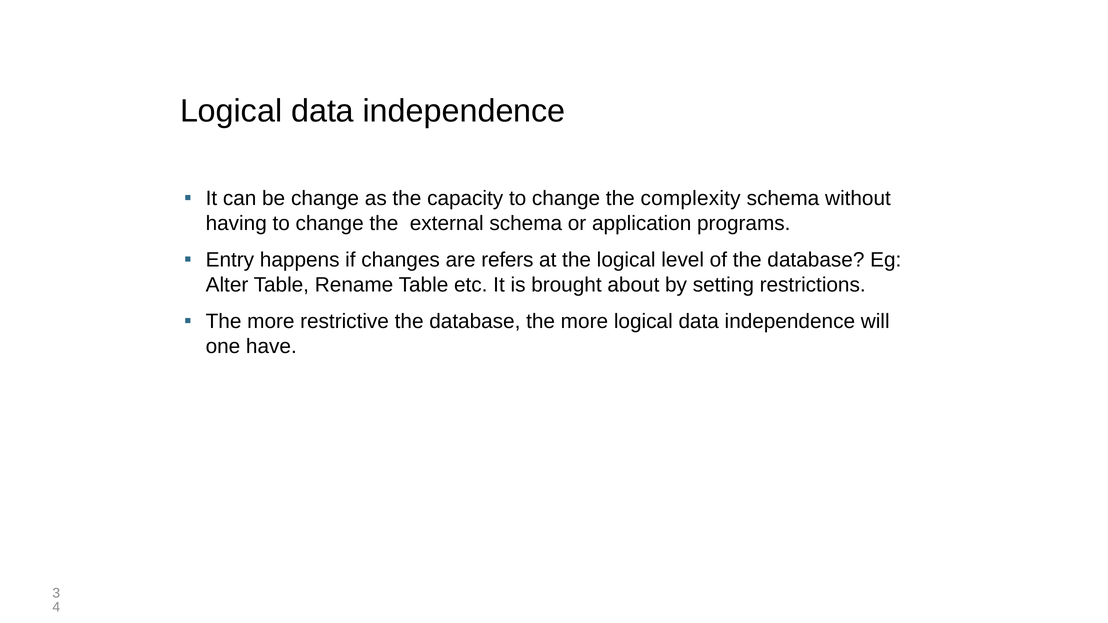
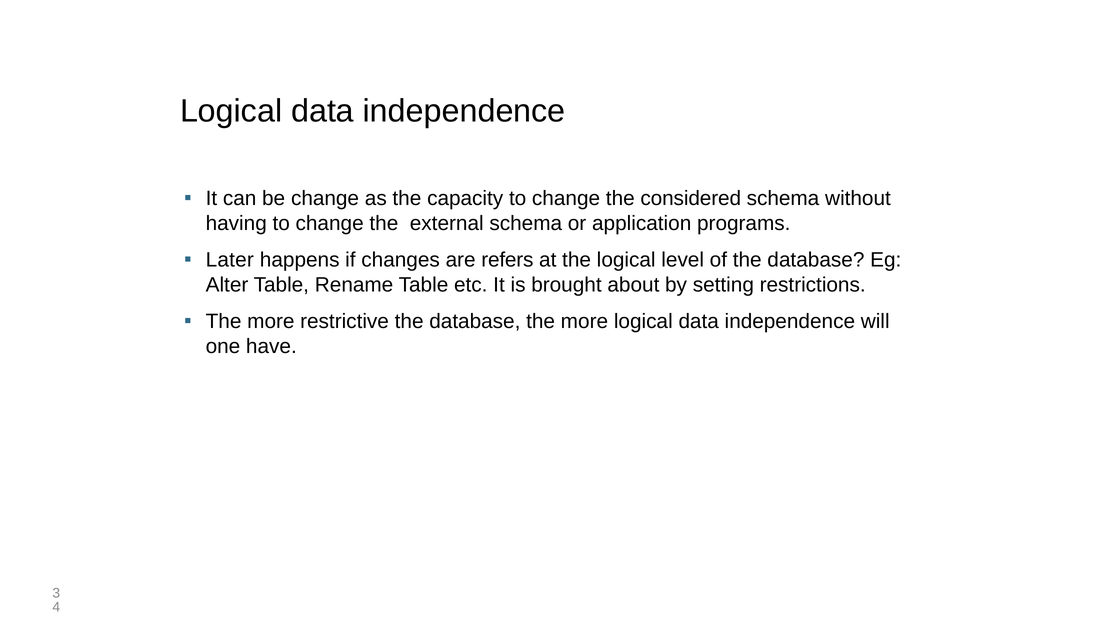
complexity: complexity -> considered
Entry: Entry -> Later
